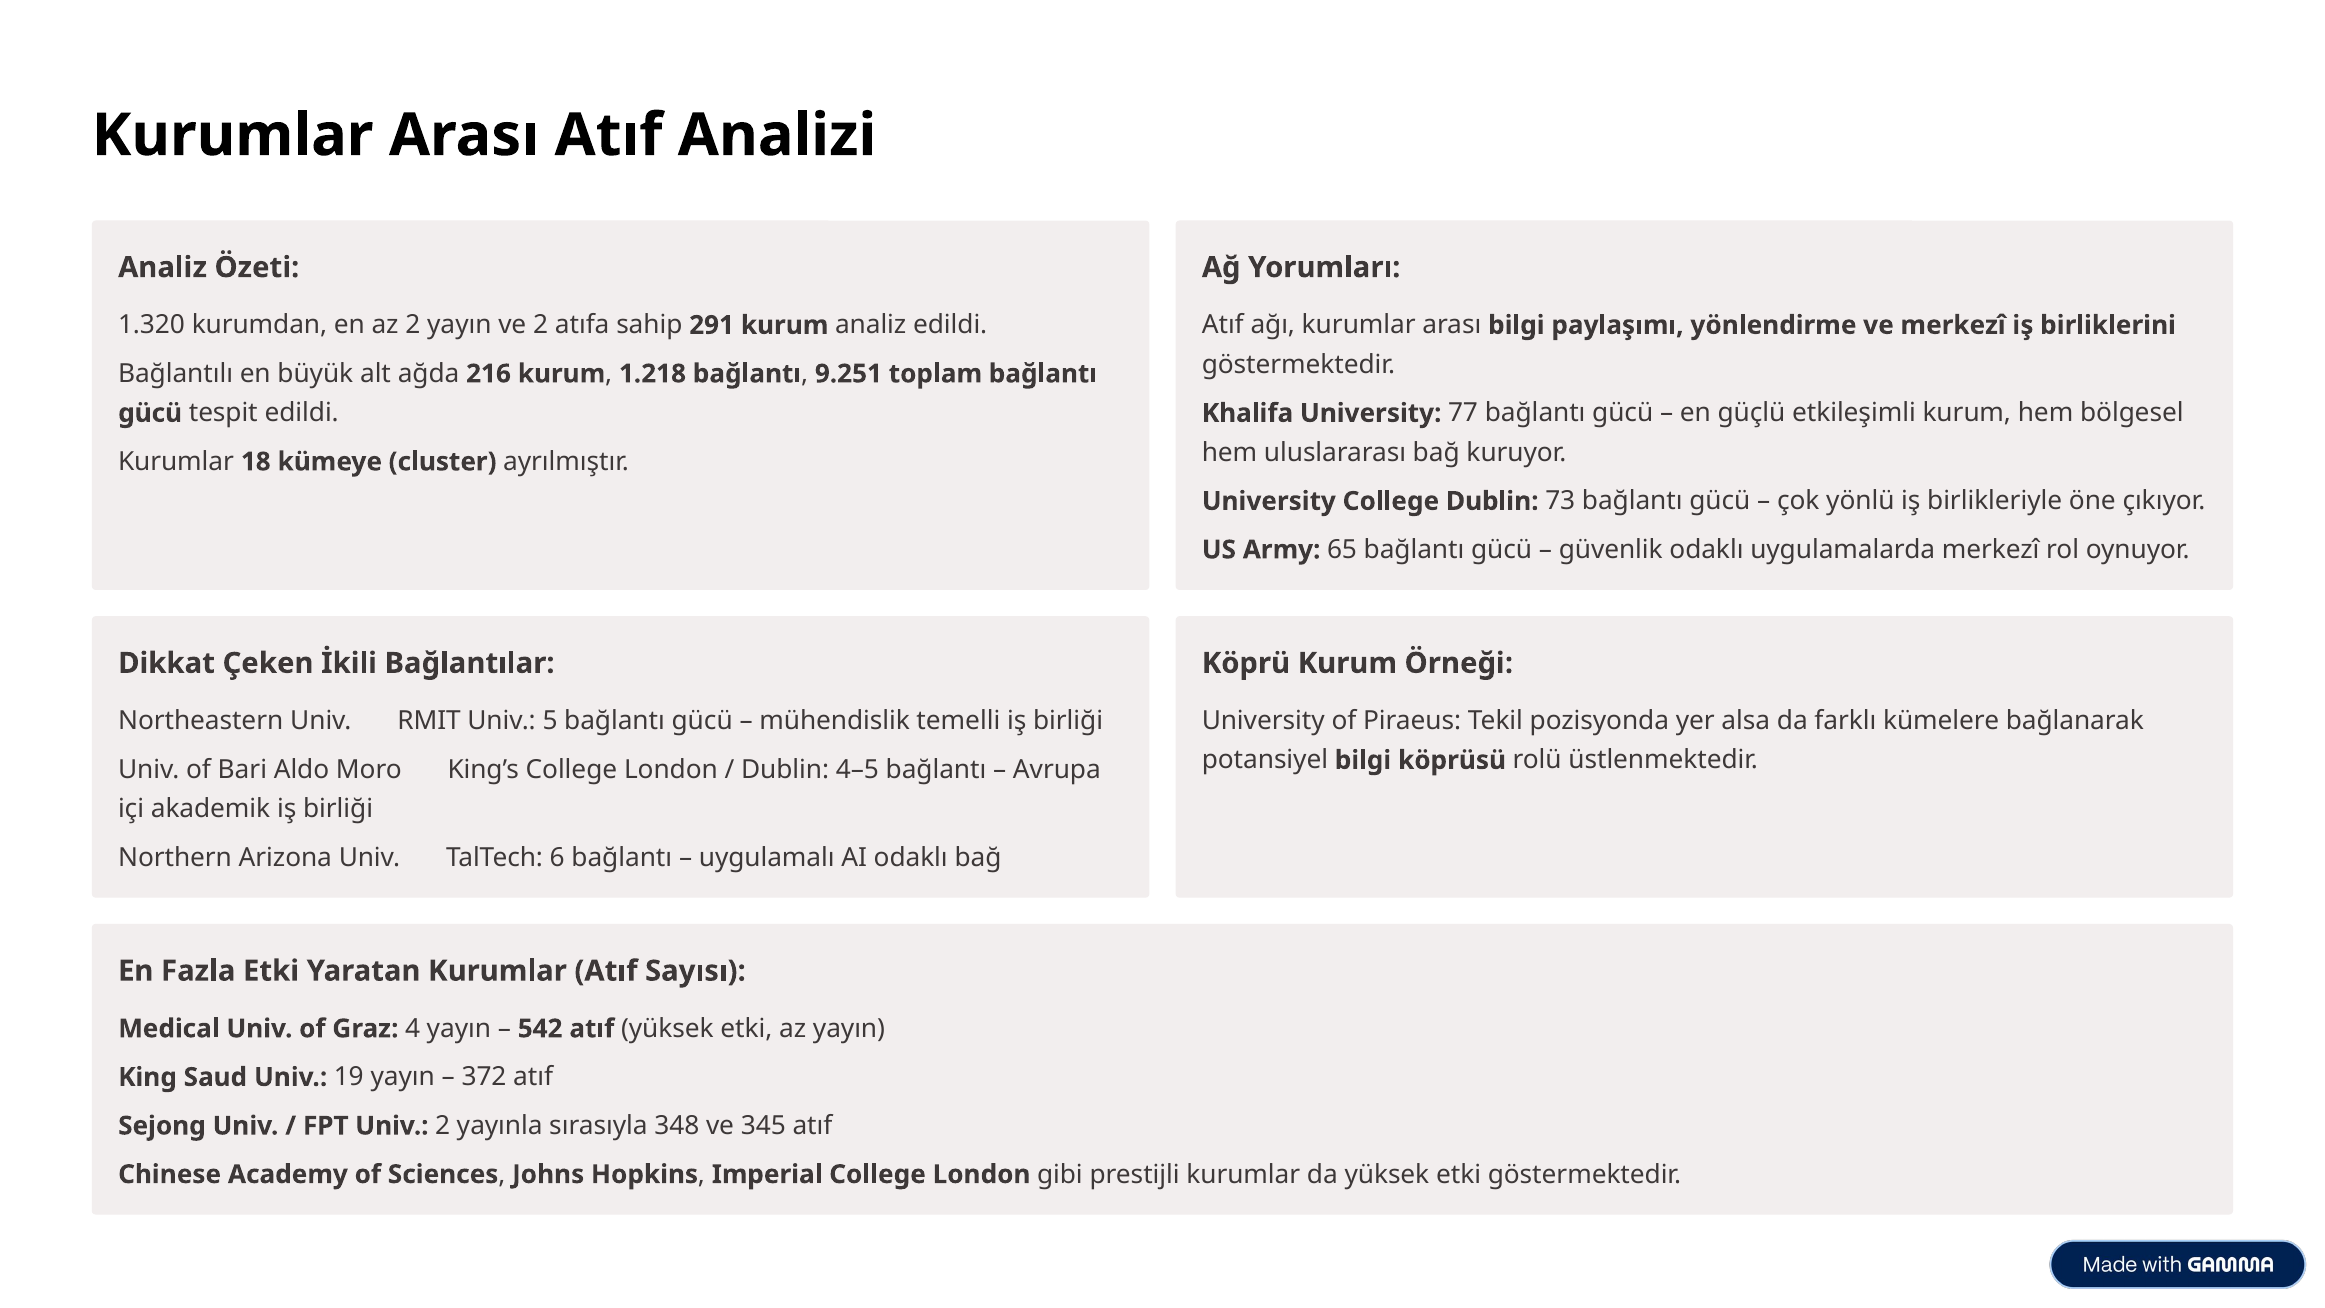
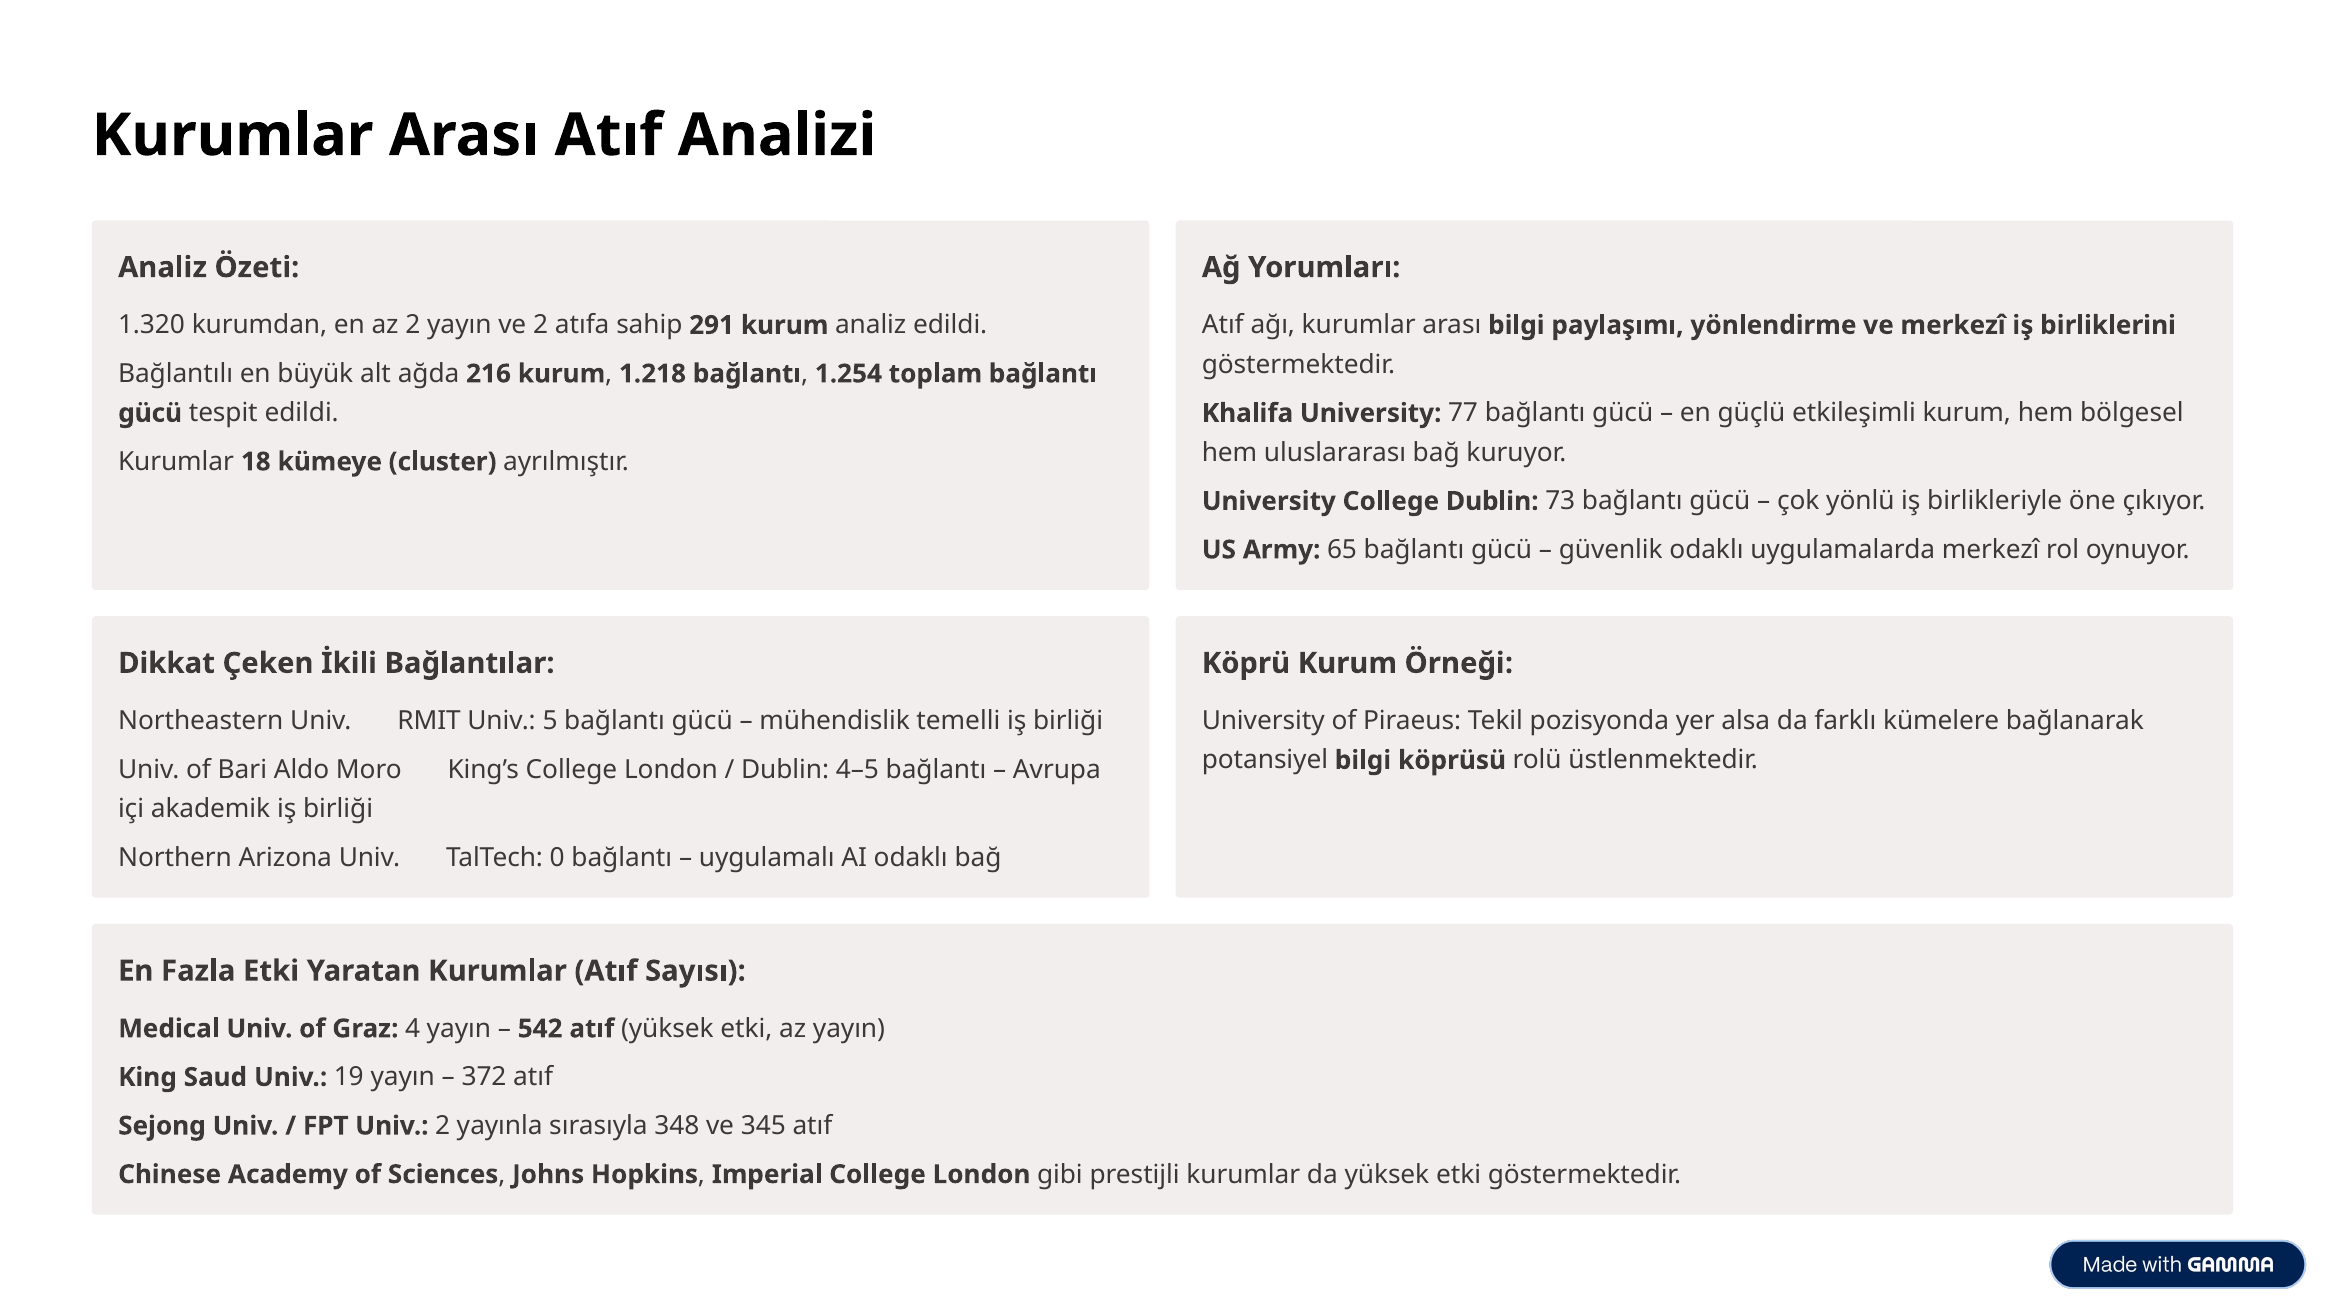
9.251: 9.251 -> 1.254
6: 6 -> 0
